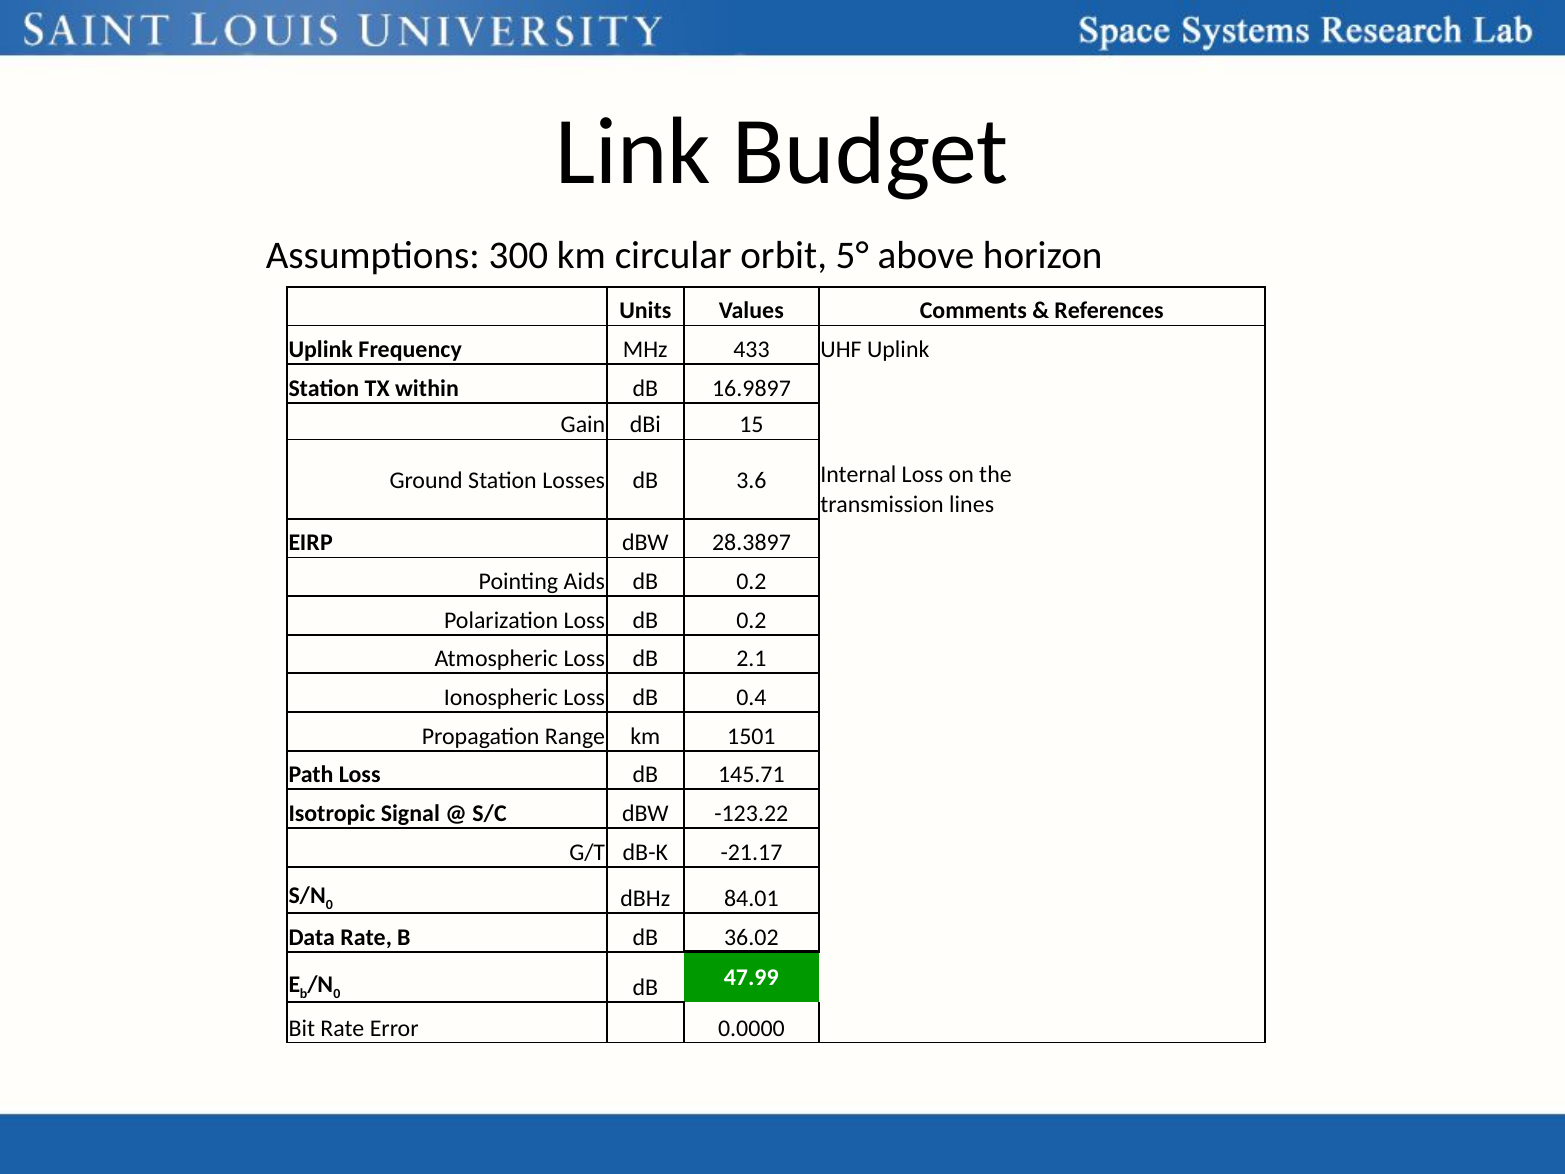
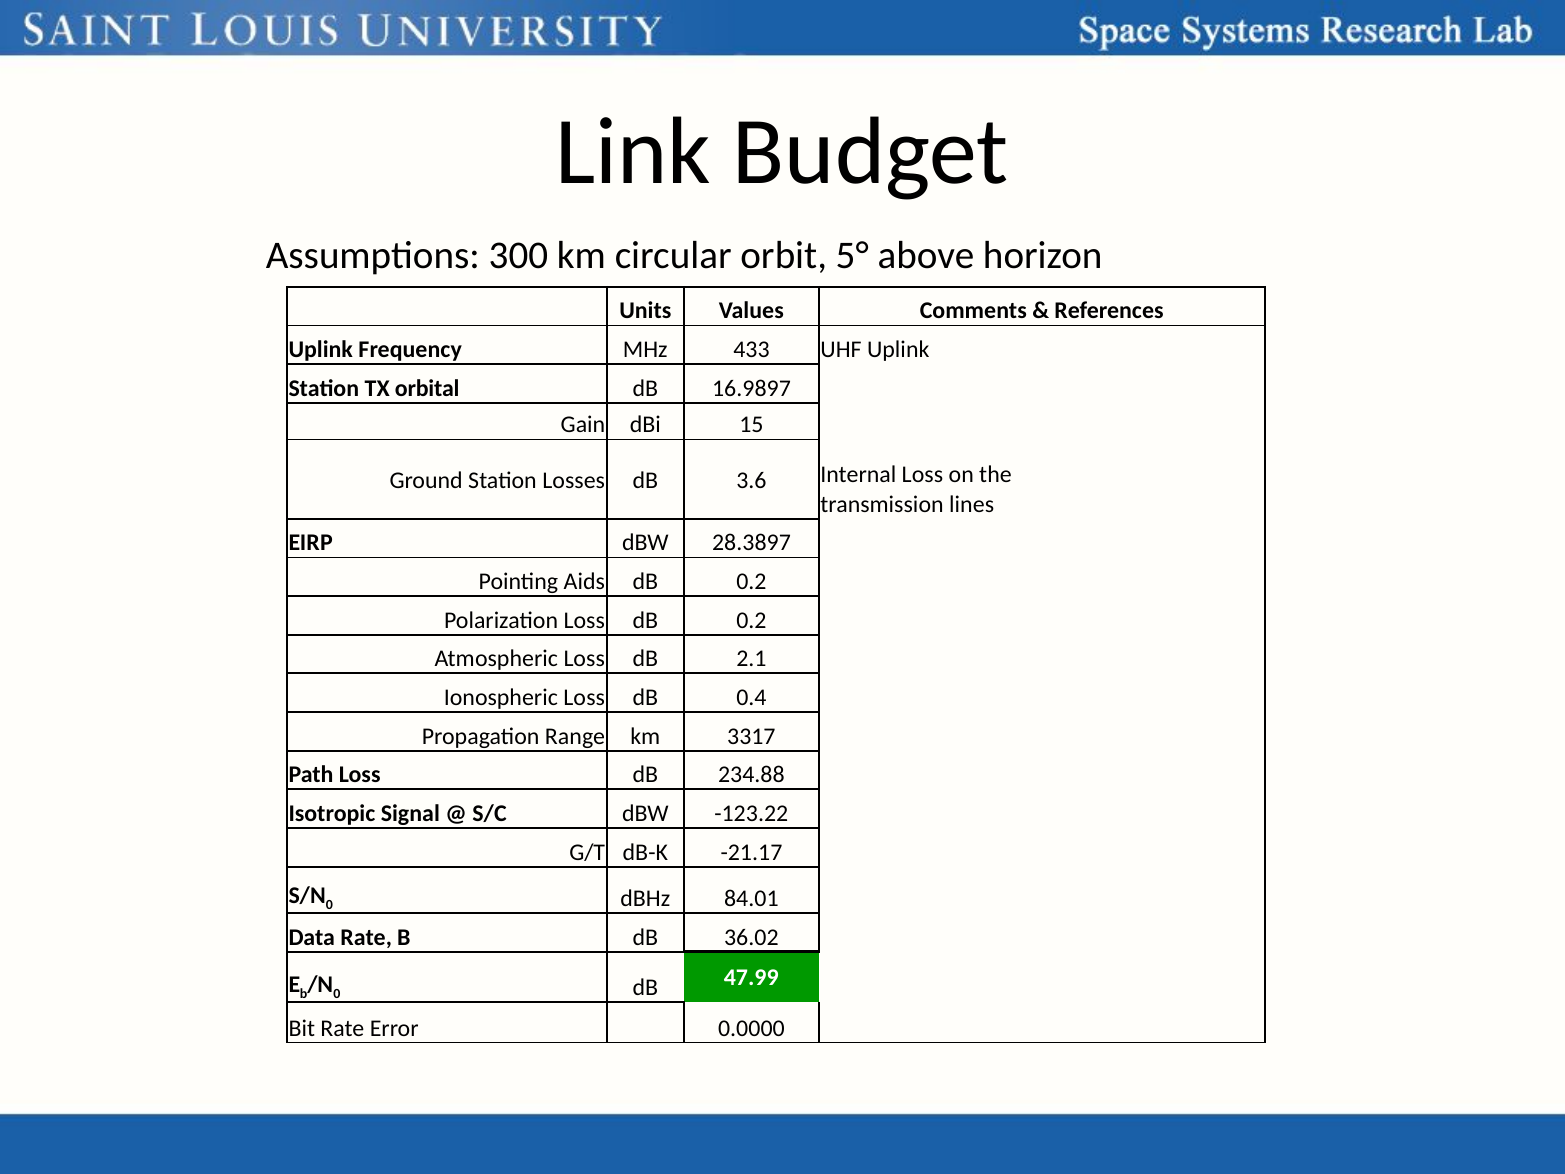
within: within -> orbital
1501: 1501 -> 3317
145.71: 145.71 -> 234.88
